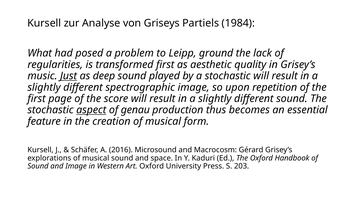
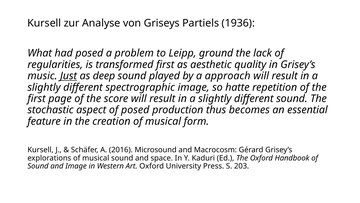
1984: 1984 -> 1936
a stochastic: stochastic -> approach
upon: upon -> hatte
aspect underline: present -> none
of genau: genau -> posed
